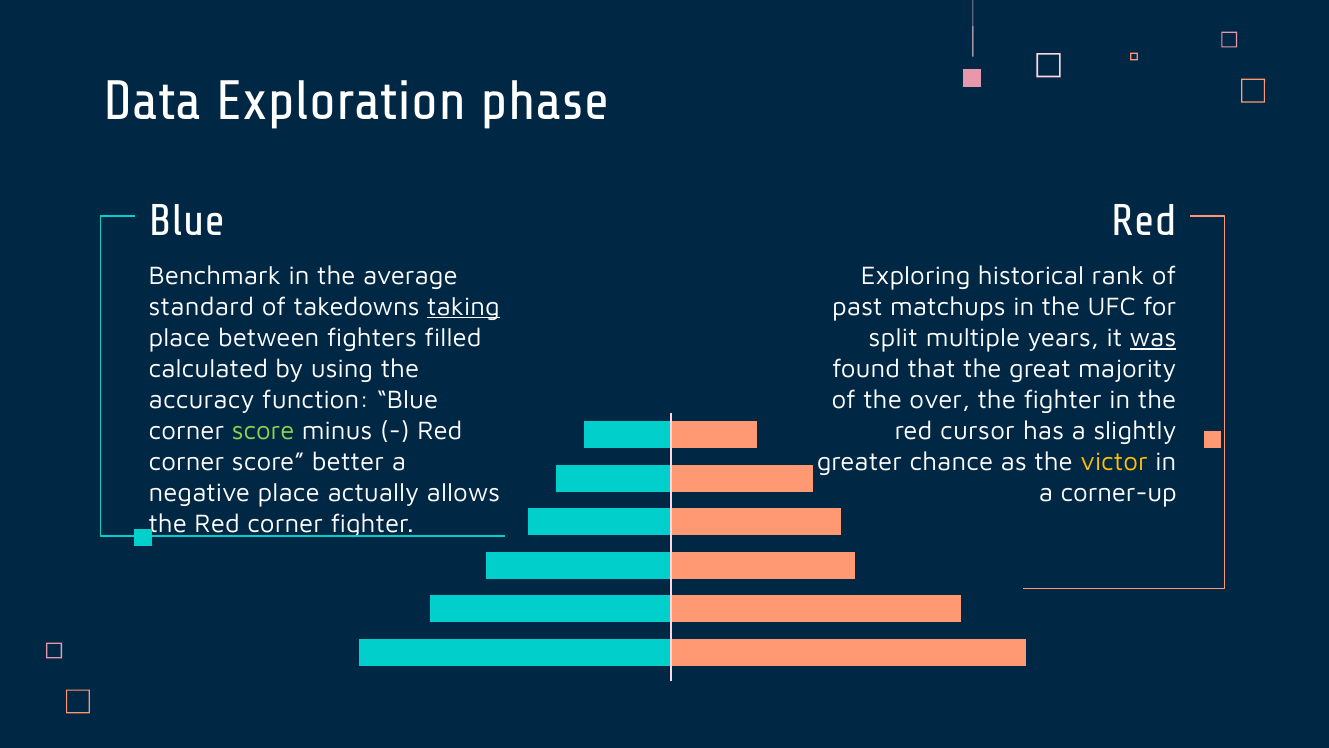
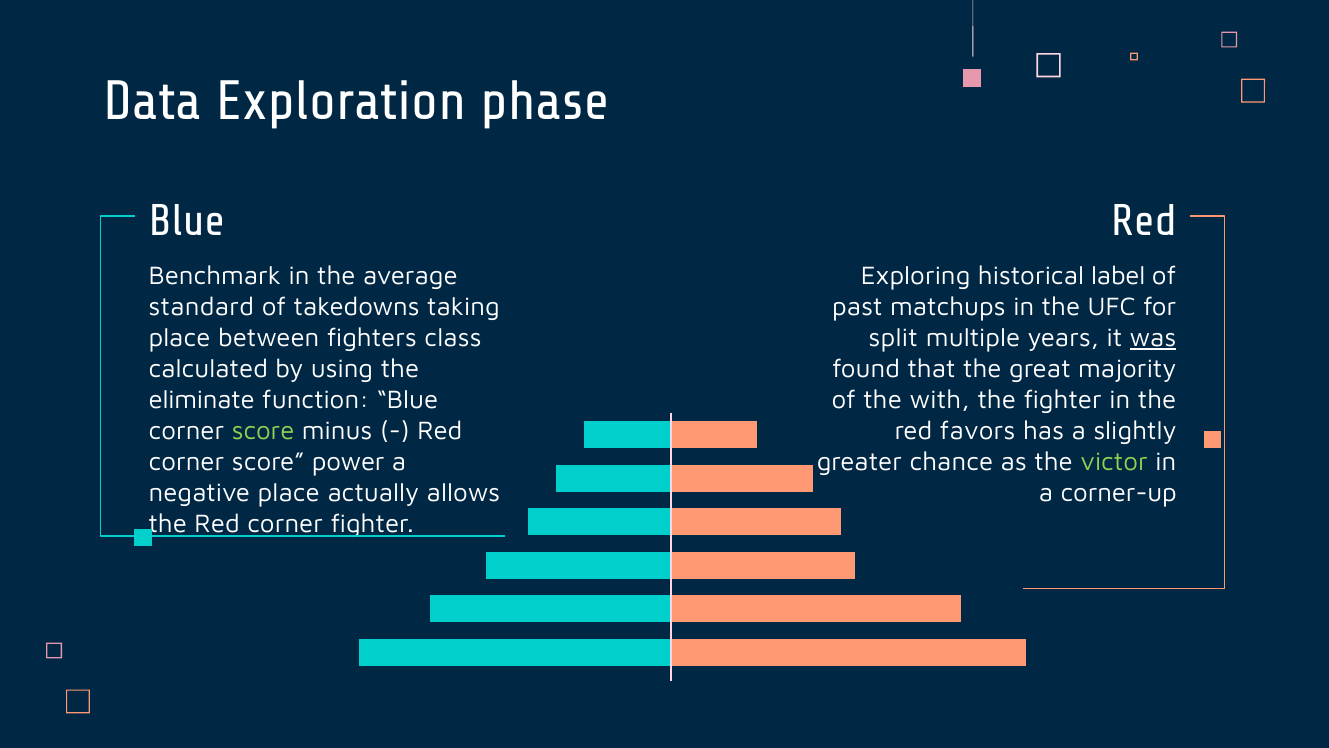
rank: rank -> label
taking underline: present -> none
filled: filled -> class
accuracy: accuracy -> eliminate
over: over -> with
cursor: cursor -> favors
better: better -> power
victor colour: yellow -> light green
